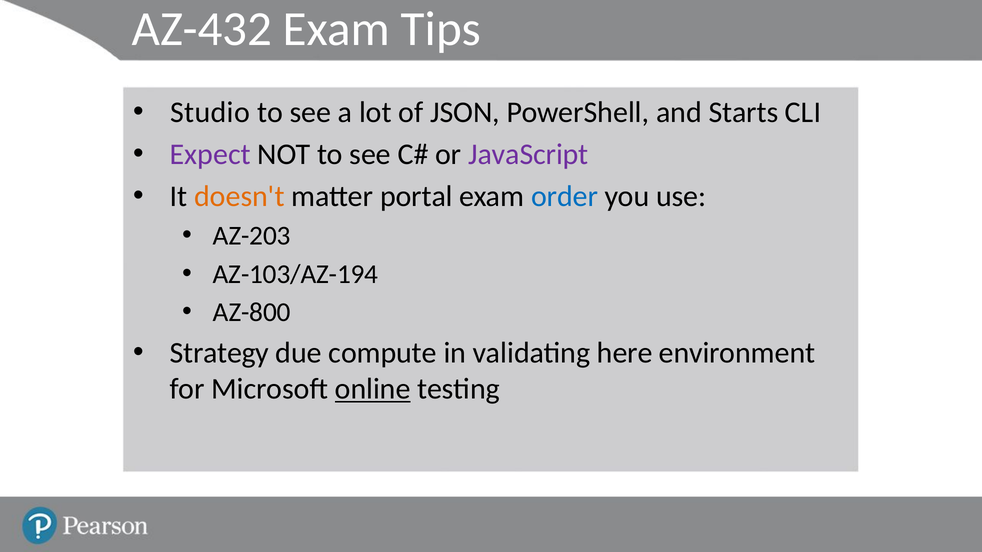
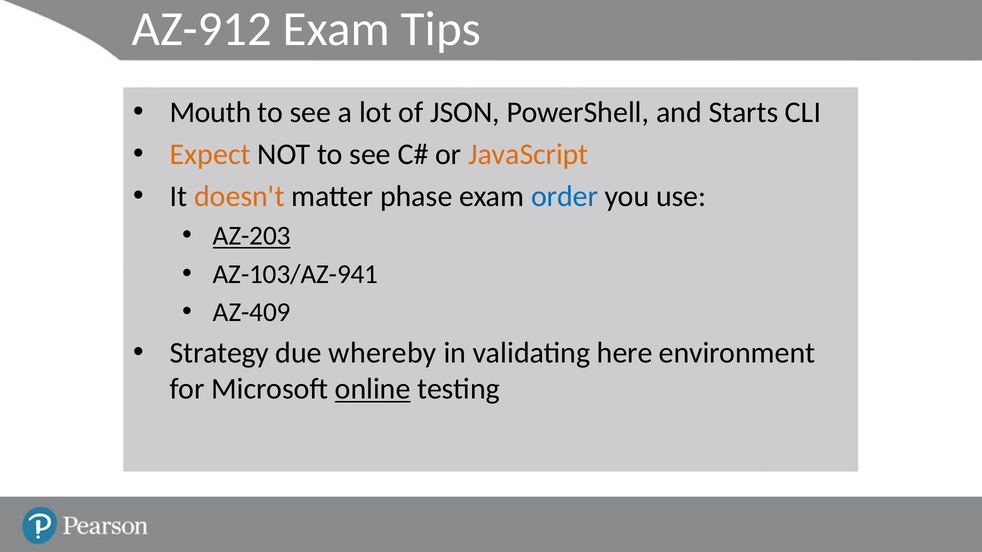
AZ-432: AZ-432 -> AZ-912
Studio: Studio -> Mouth
Expect colour: purple -> orange
JavaScript colour: purple -> orange
portal: portal -> phase
AZ-203 underline: none -> present
AZ-103/AZ-194: AZ-103/AZ-194 -> AZ-103/AZ-941
AZ-800: AZ-800 -> AZ-409
compute: compute -> whereby
